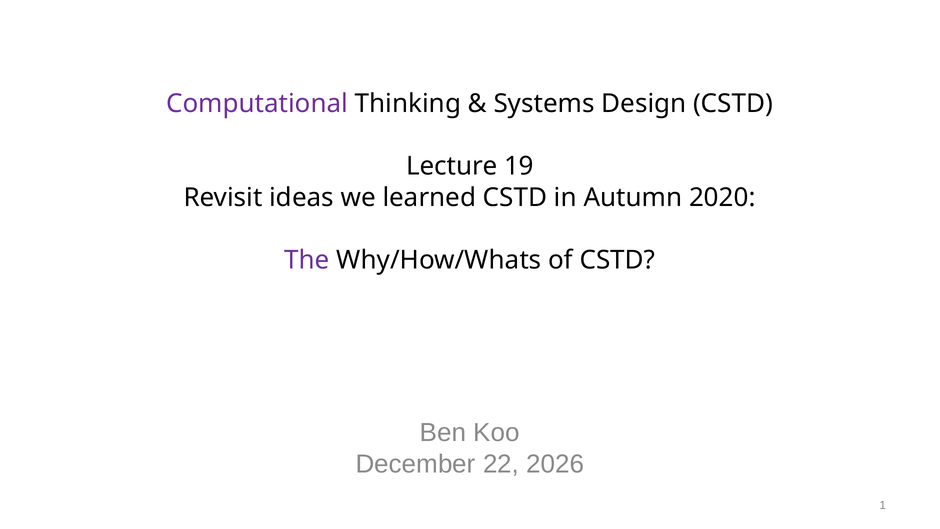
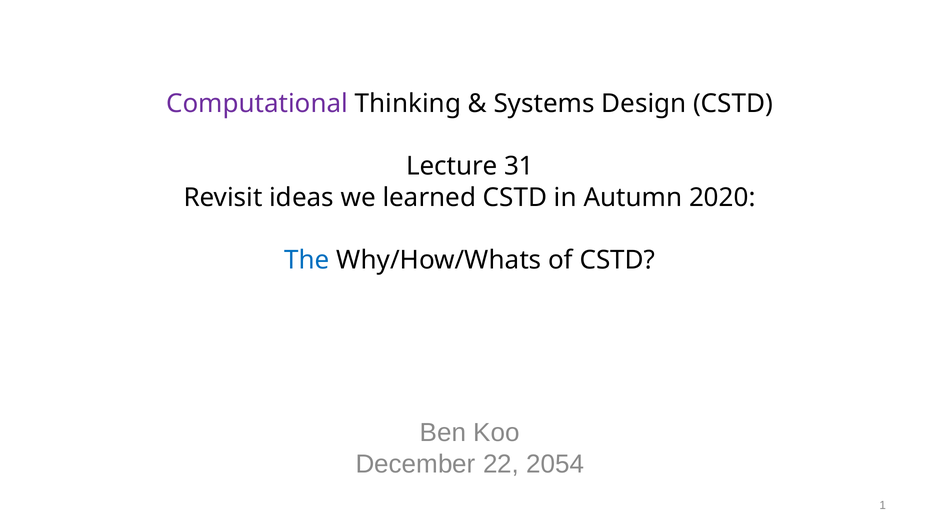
19: 19 -> 31
The colour: purple -> blue
2026: 2026 -> 2054
